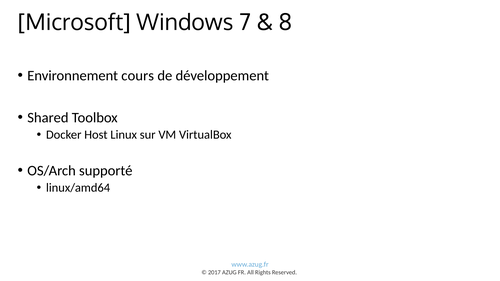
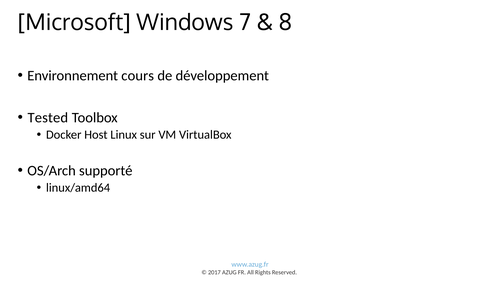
Shared: Shared -> Tested
